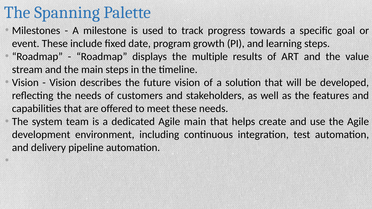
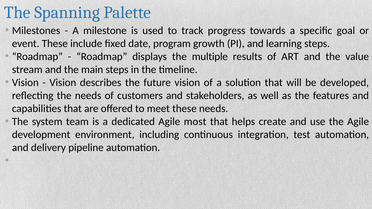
Agile main: main -> most
